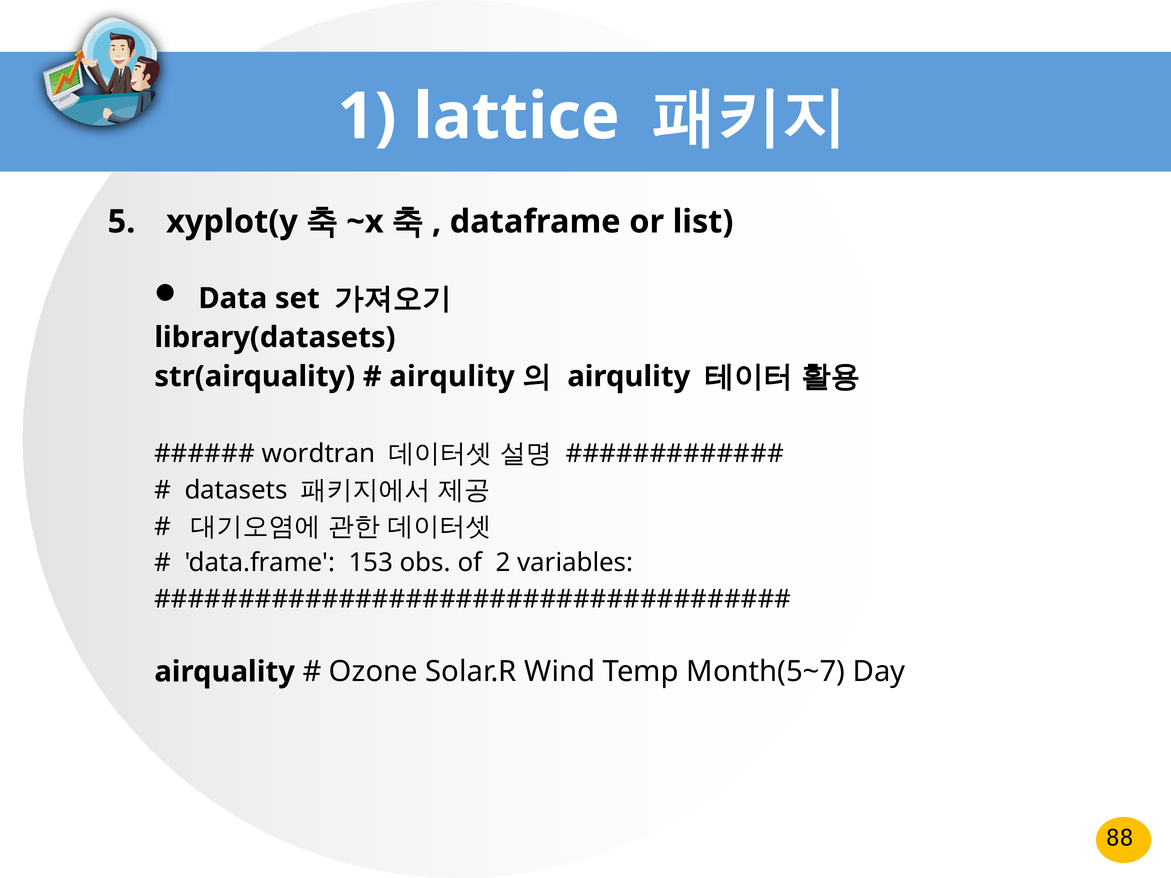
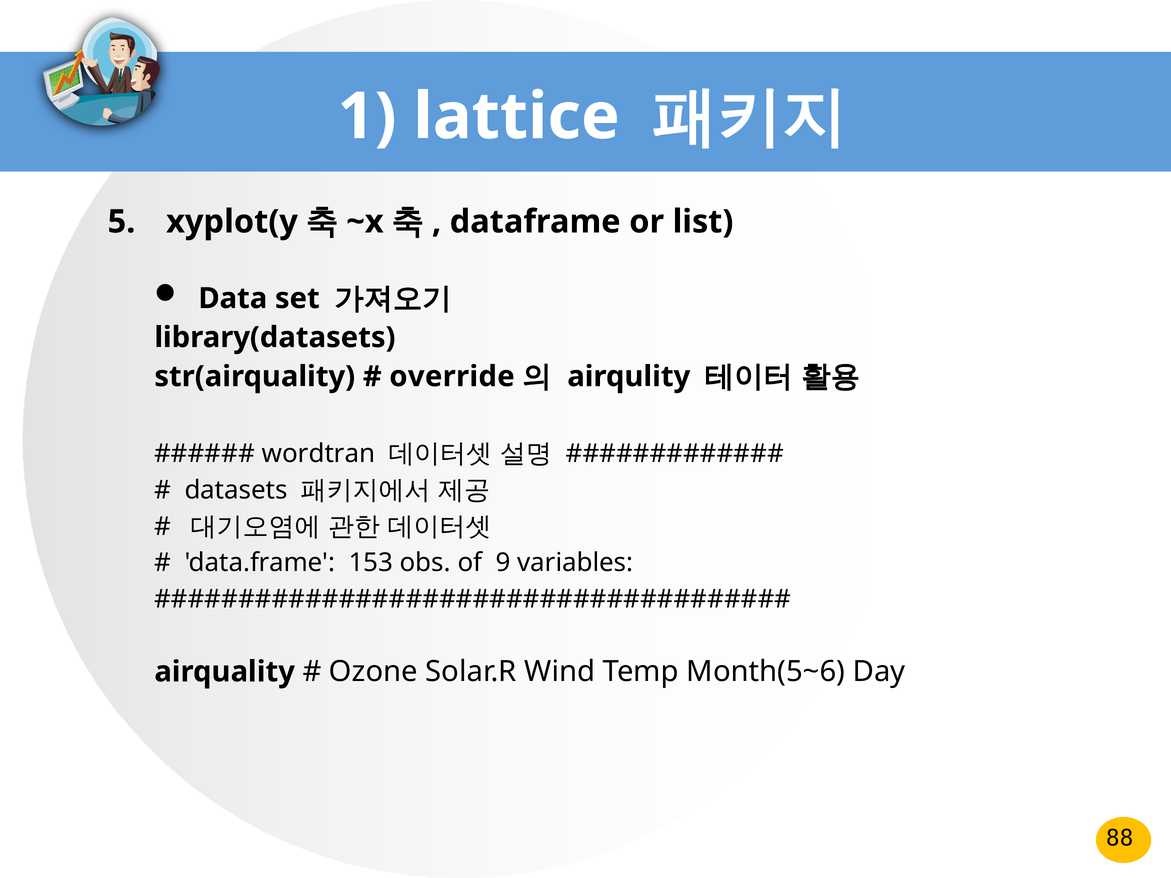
airqulity at (452, 377): airqulity -> override
2: 2 -> 9
Month(5~7: Month(5~7 -> Month(5~6
